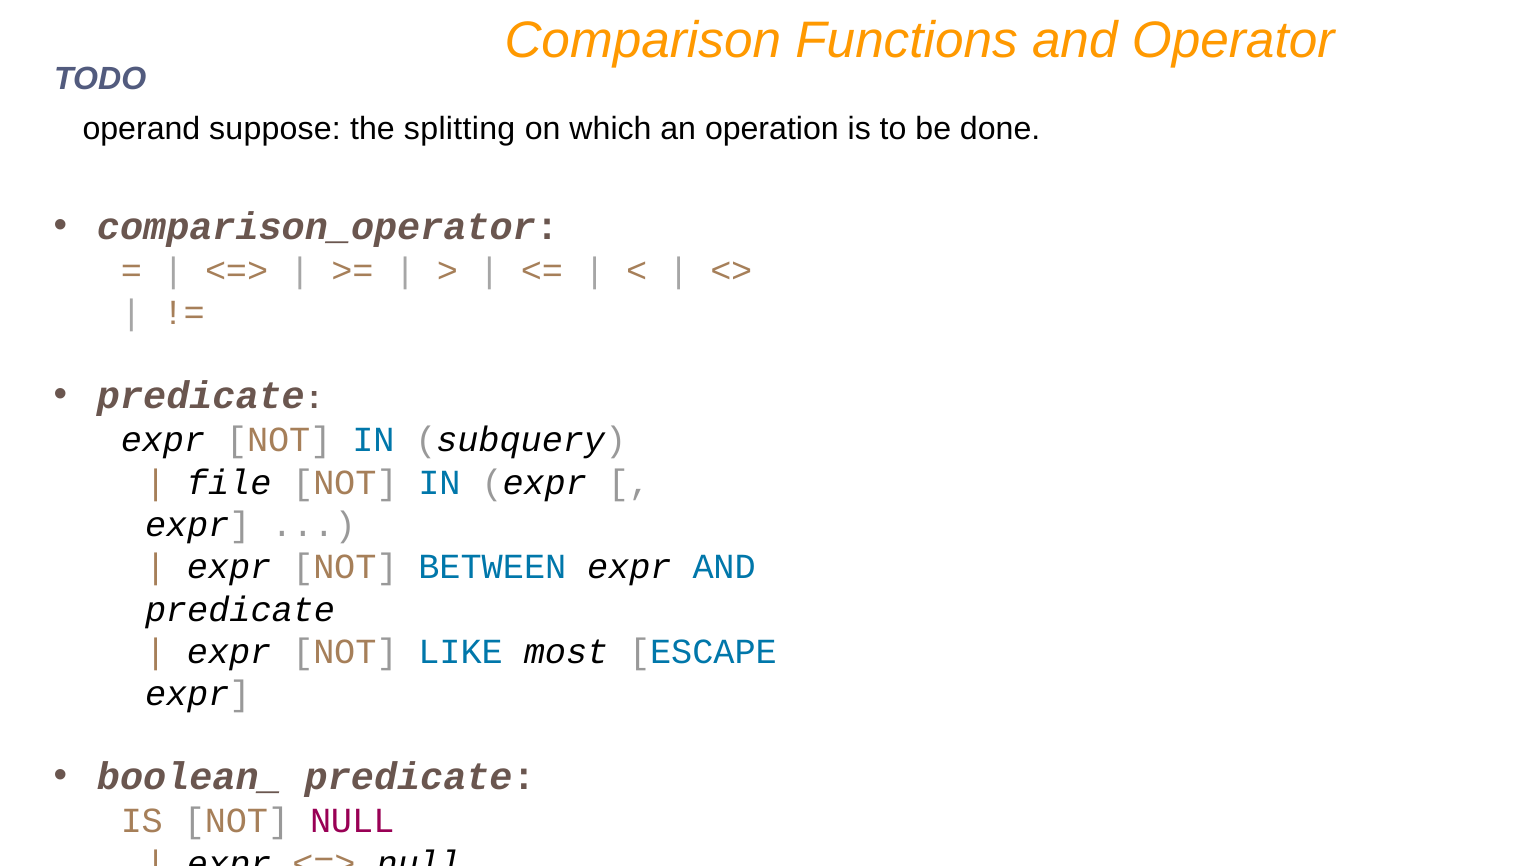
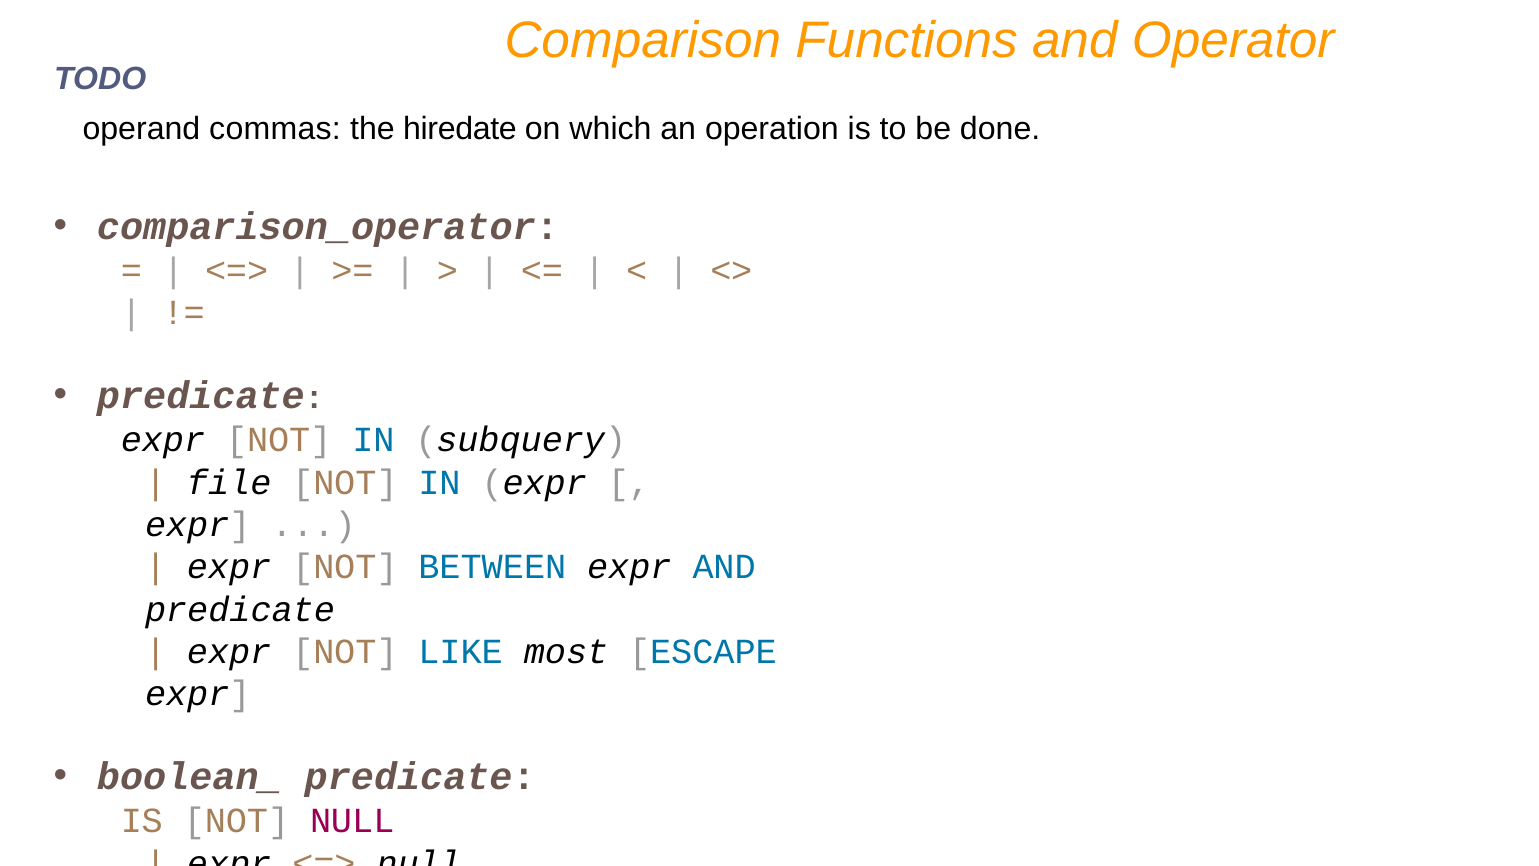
suppose: suppose -> commas
splitting: splitting -> hiredate
